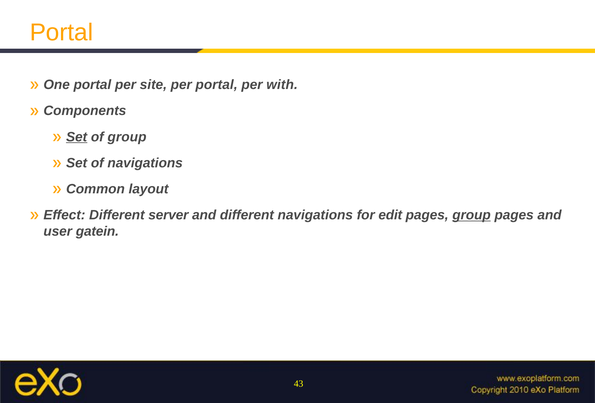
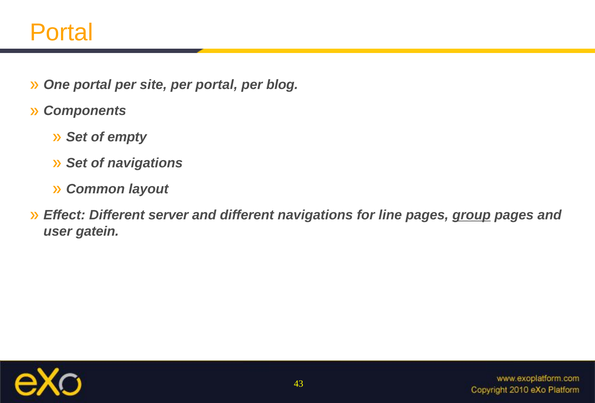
with: with -> blog
Set at (77, 137) underline: present -> none
of group: group -> empty
edit: edit -> line
